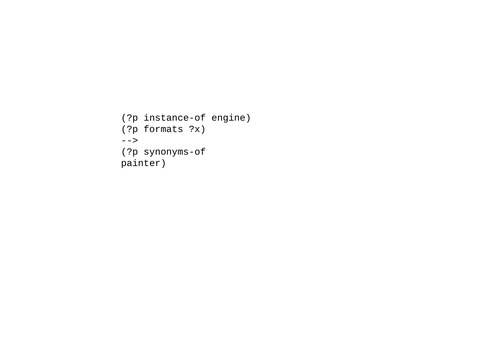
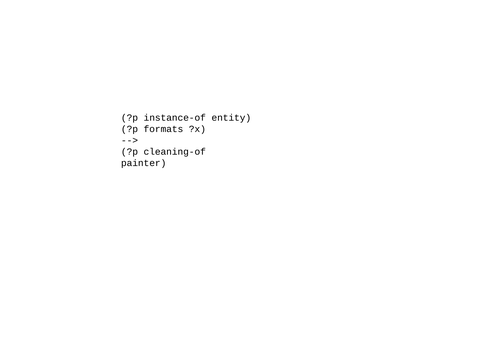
engine: engine -> entity
synonyms-of: synonyms-of -> cleaning-of
